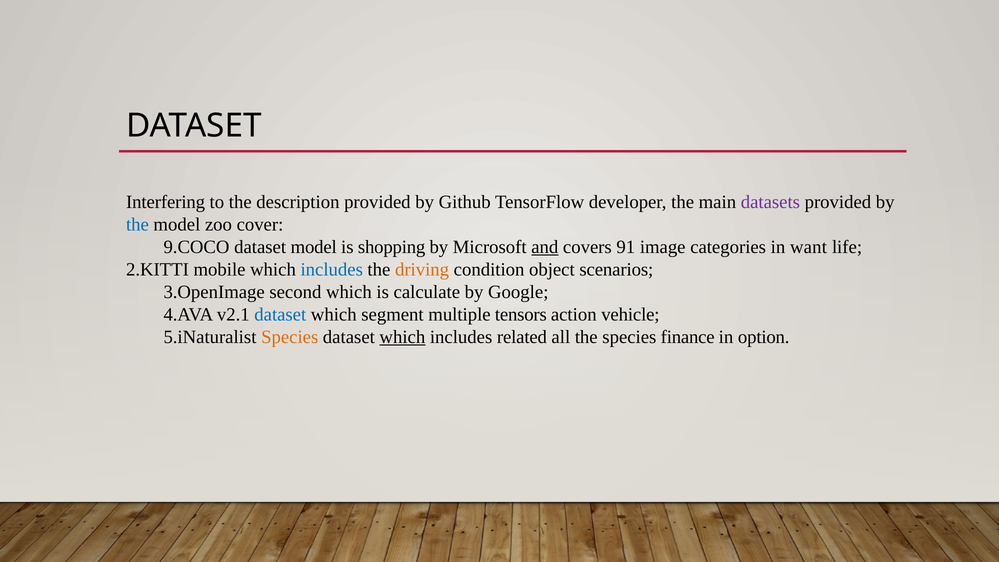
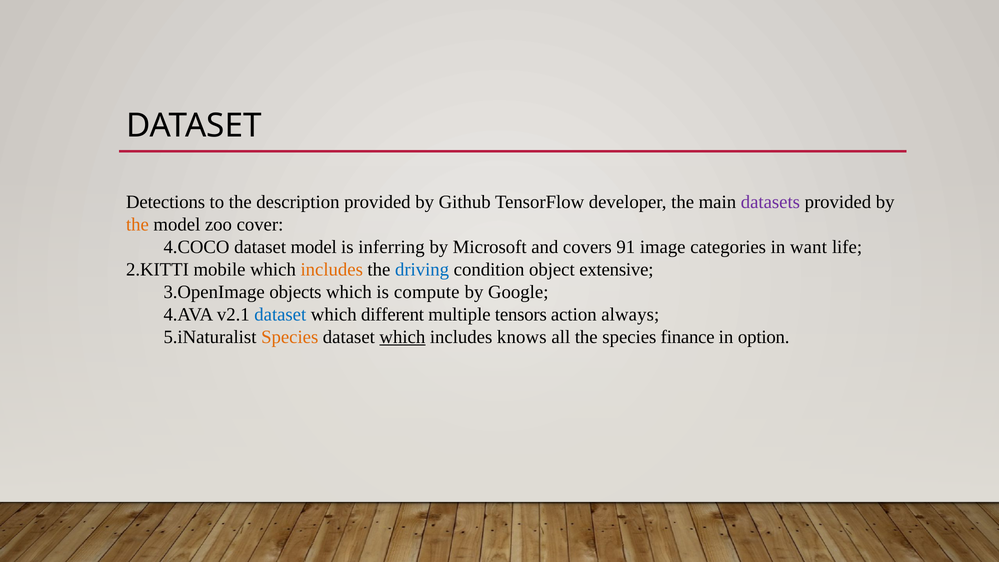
Interfering: Interfering -> Detections
the at (137, 225) colour: blue -> orange
9.COCO: 9.COCO -> 4.COCO
shopping: shopping -> inferring
and underline: present -> none
includes at (332, 270) colour: blue -> orange
driving colour: orange -> blue
scenarios: scenarios -> extensive
second: second -> objects
calculate: calculate -> compute
segment: segment -> different
vehicle: vehicle -> always
related: related -> knows
